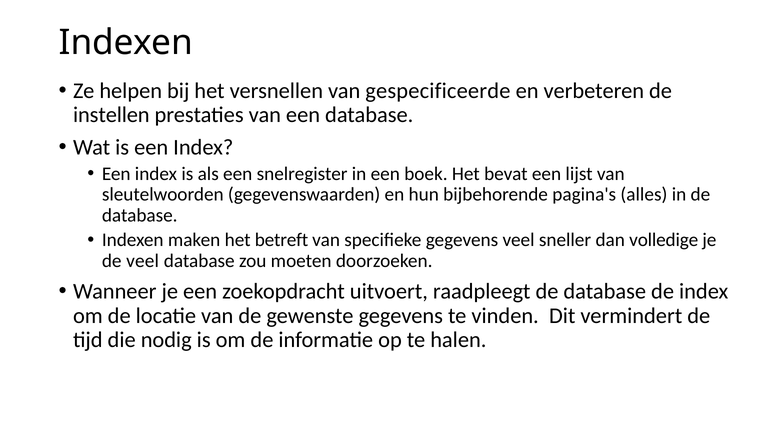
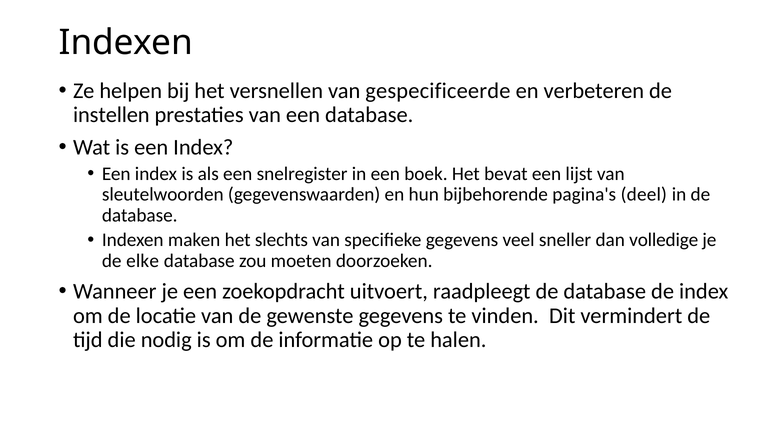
alles: alles -> deel
betreft: betreft -> slechts
de veel: veel -> elke
